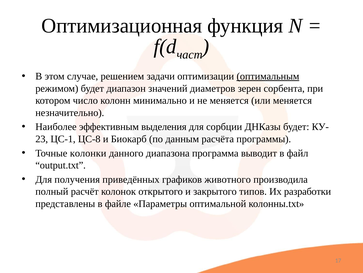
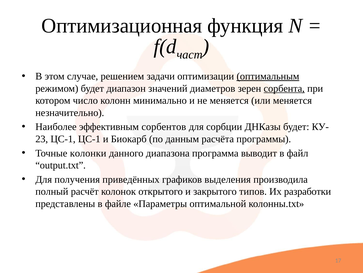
сорбента underline: none -> present
выделения: выделения -> сорбентов
ЦС-1 ЦС-8: ЦС-8 -> ЦС-1
животного: животного -> выделения
